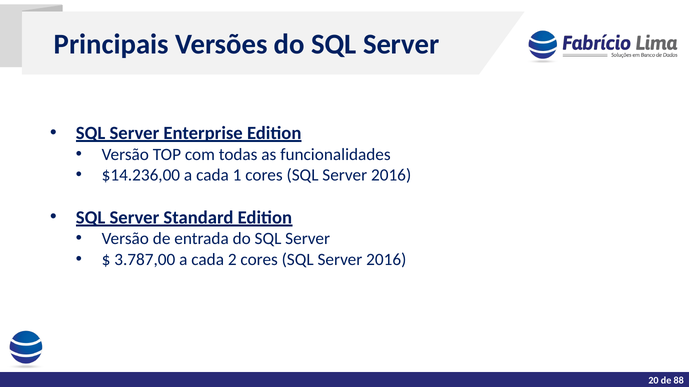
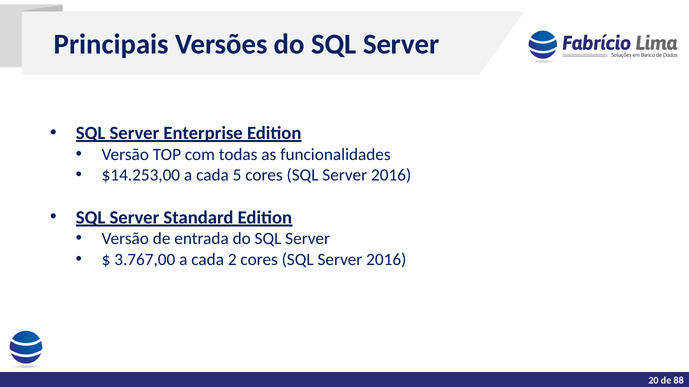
$14.236,00: $14.236,00 -> $14.253,00
1: 1 -> 5
3.787,00: 3.787,00 -> 3.767,00
